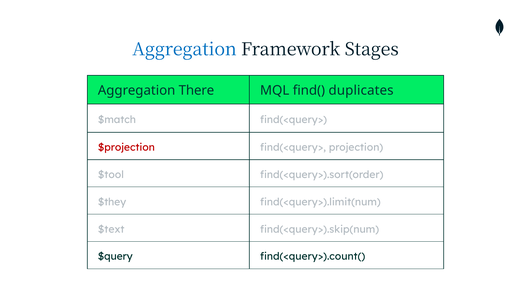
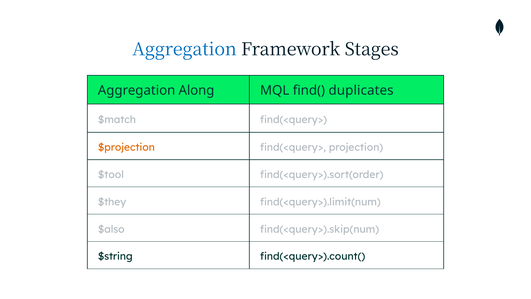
There: There -> Along
$projection colour: red -> orange
$text: $text -> $also
$query: $query -> $string
